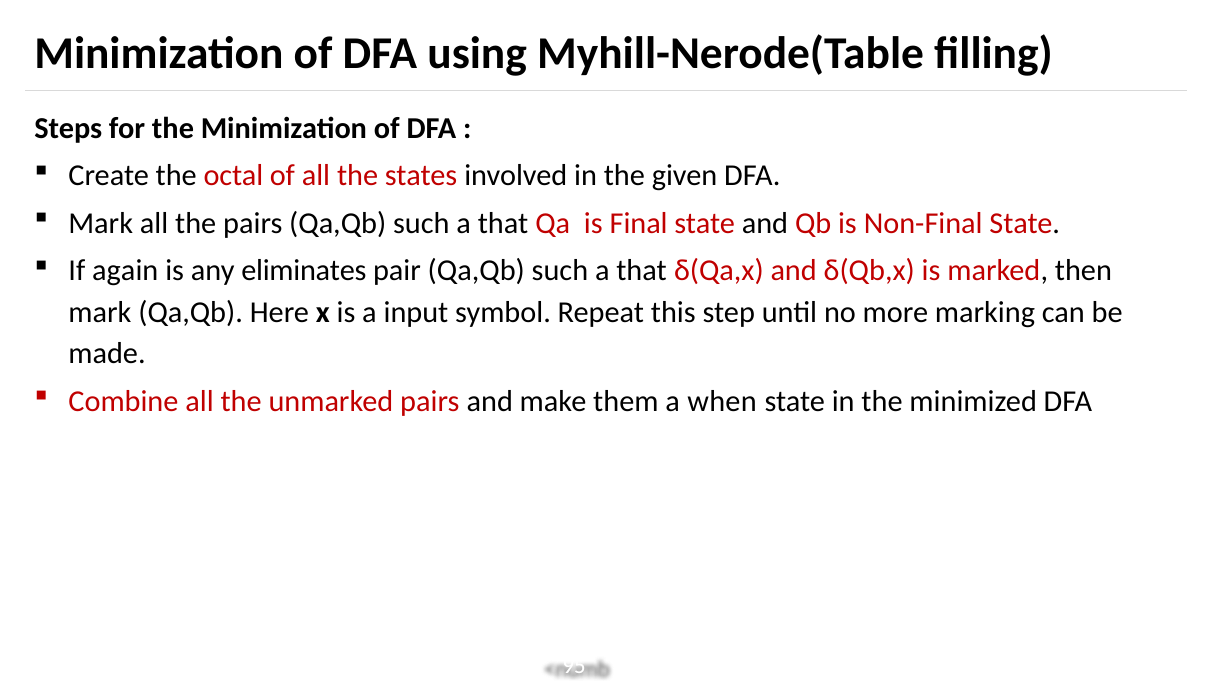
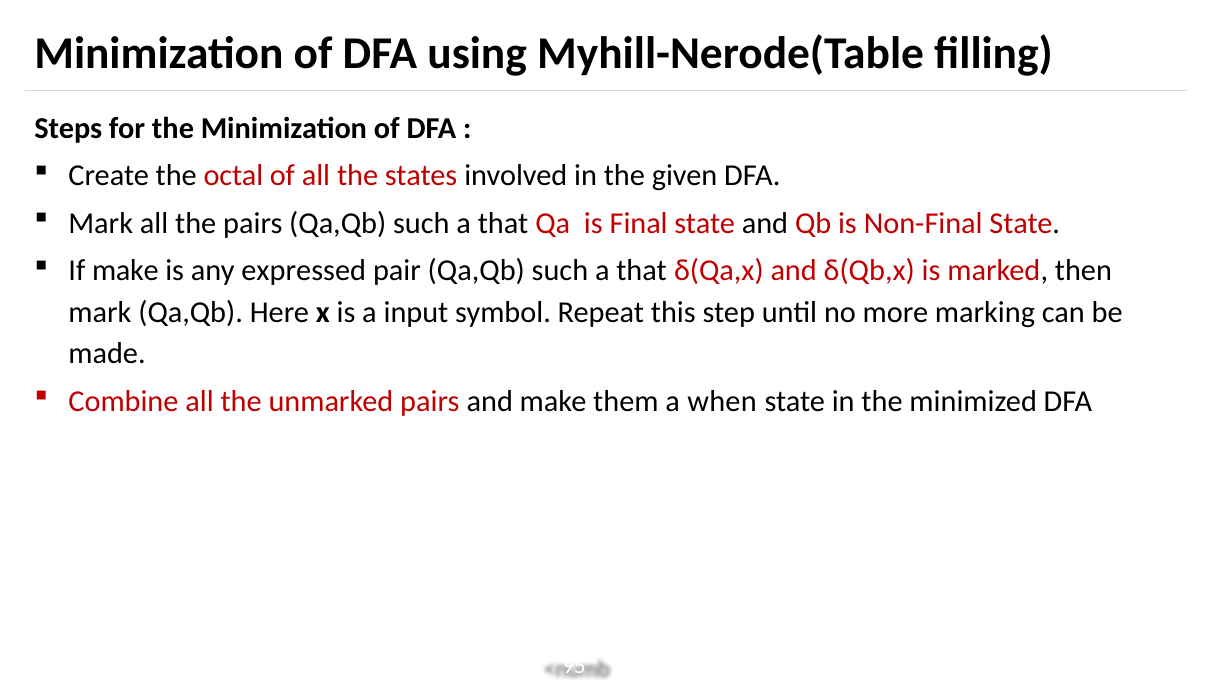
If again: again -> make
eliminates: eliminates -> expressed
